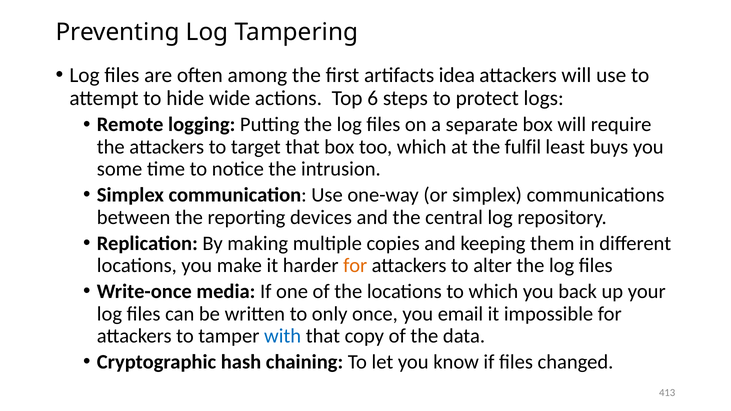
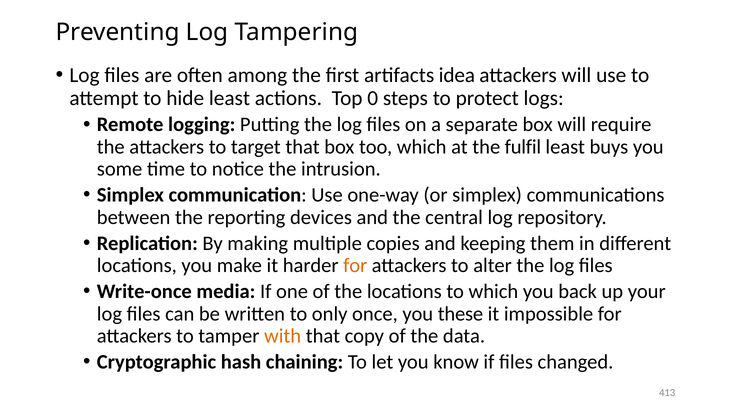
hide wide: wide -> least
6: 6 -> 0
email: email -> these
with colour: blue -> orange
